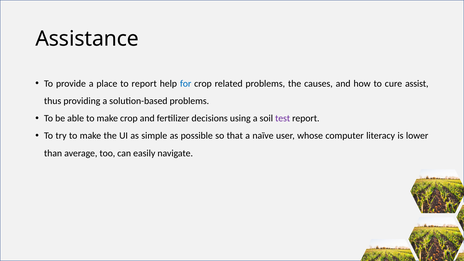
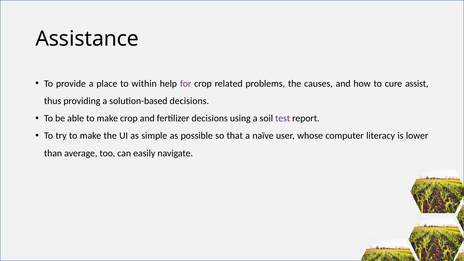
to report: report -> within
for colour: blue -> purple
solution-based problems: problems -> decisions
